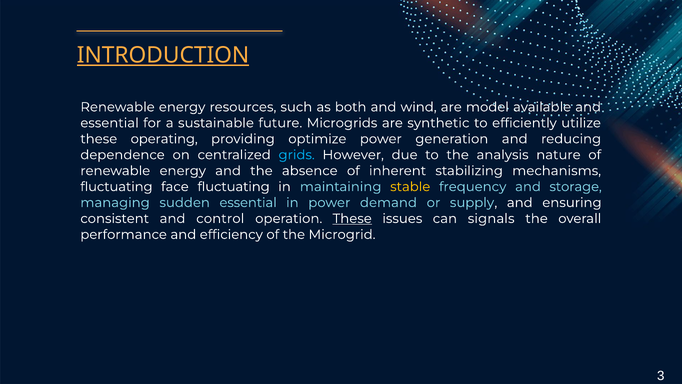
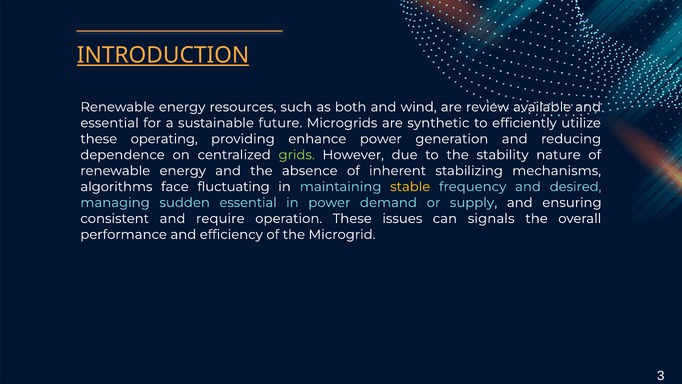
model: model -> review
optimize: optimize -> enhance
grids colour: light blue -> light green
analysis: analysis -> stability
fluctuating at (116, 187): fluctuating -> algorithms
storage: storage -> desired
control: control -> require
These at (352, 218) underline: present -> none
